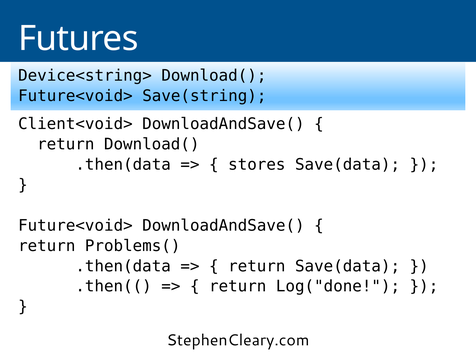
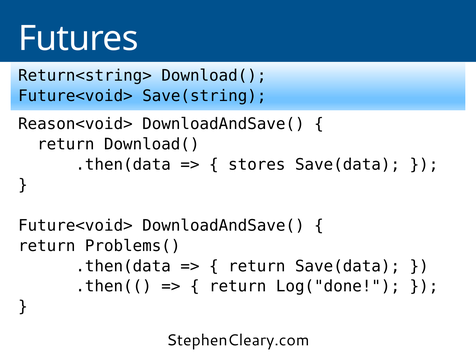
Device<string>: Device<string> -> Return<string>
Client<void>: Client<void> -> Reason<void>
